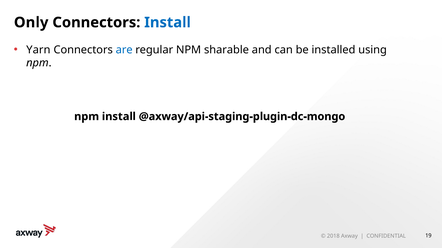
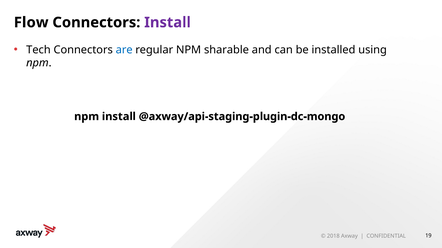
Only: Only -> Flow
Install at (168, 23) colour: blue -> purple
Yarn: Yarn -> Tech
